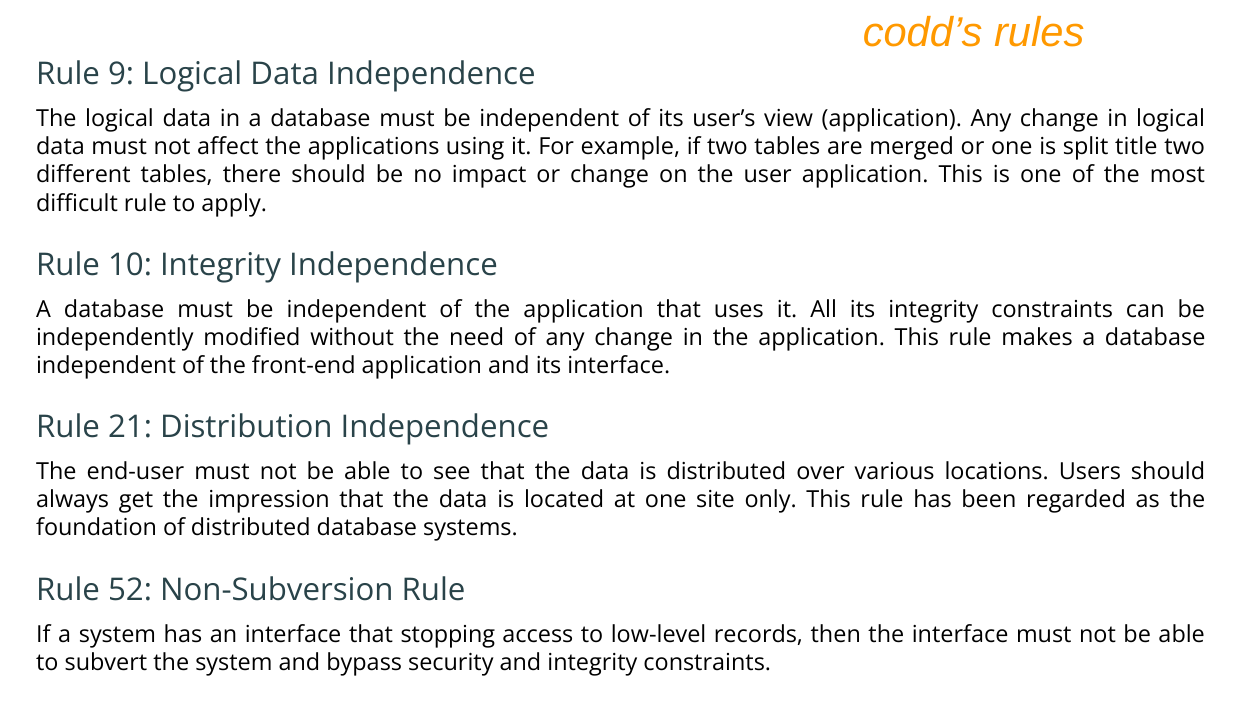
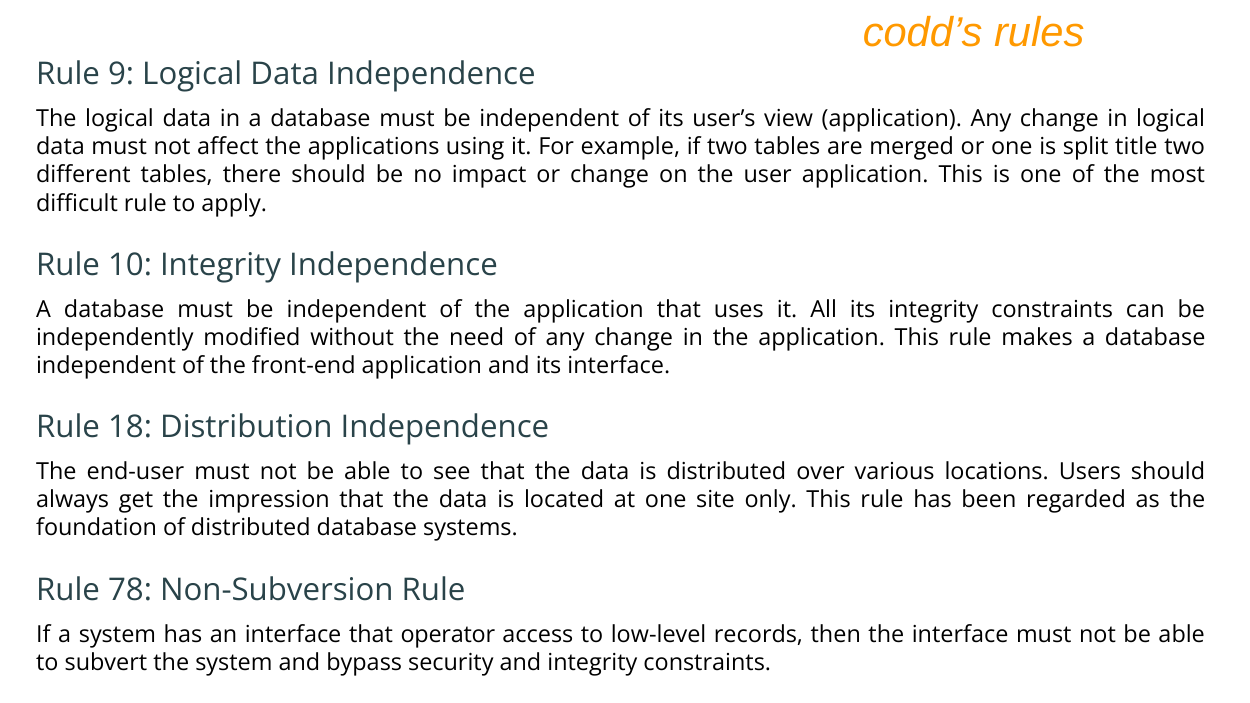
21: 21 -> 18
52: 52 -> 78
stopping: stopping -> operator
